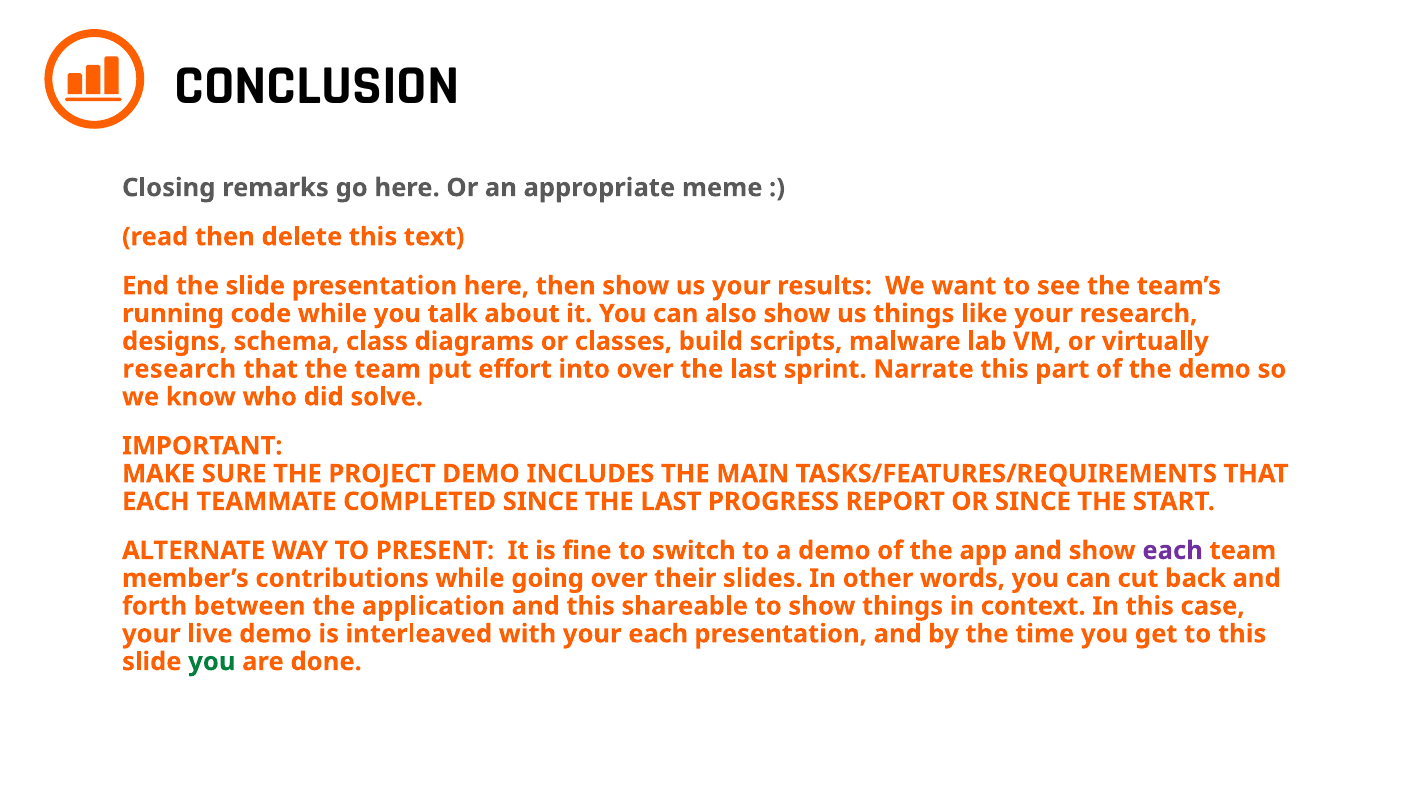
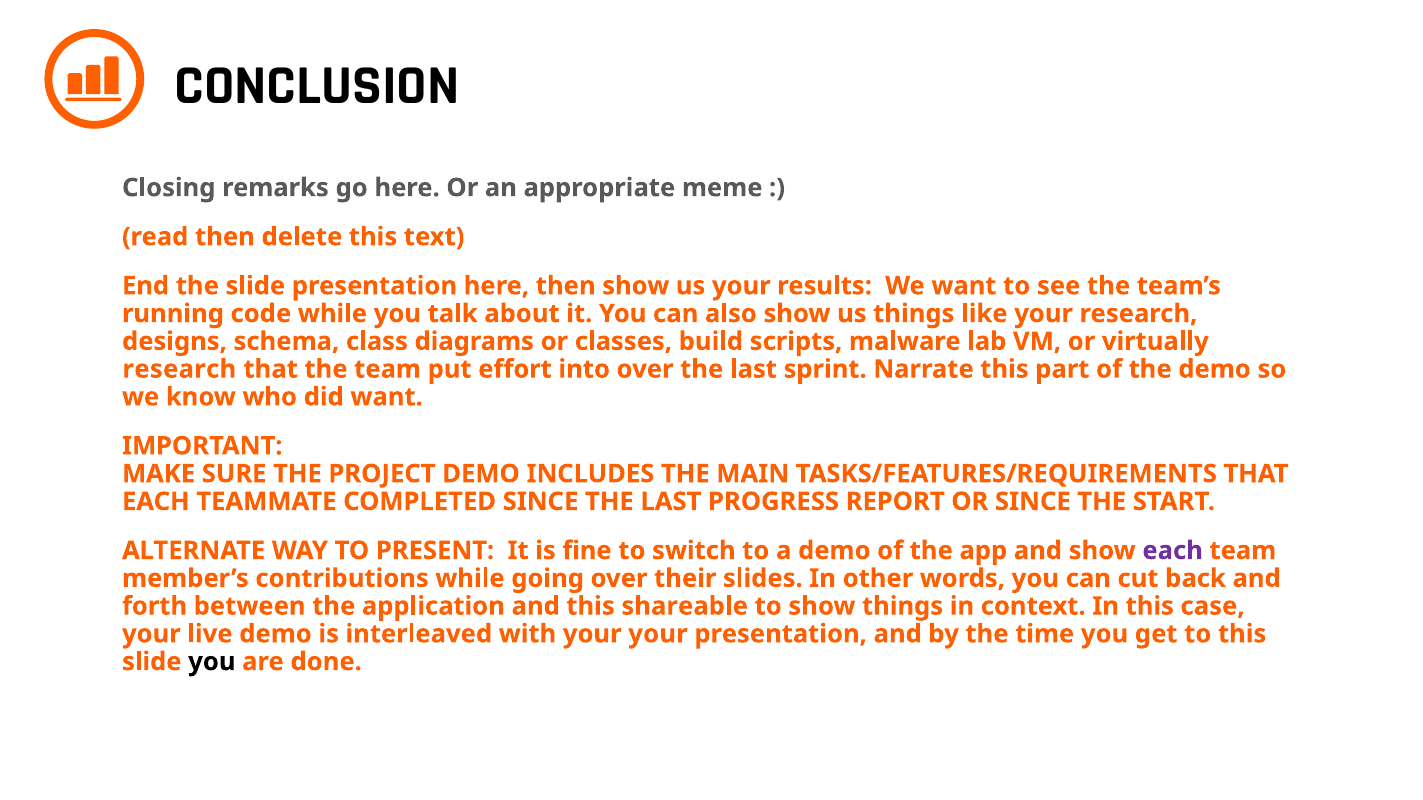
did solve: solve -> want
your each: each -> your
you at (212, 662) colour: green -> black
